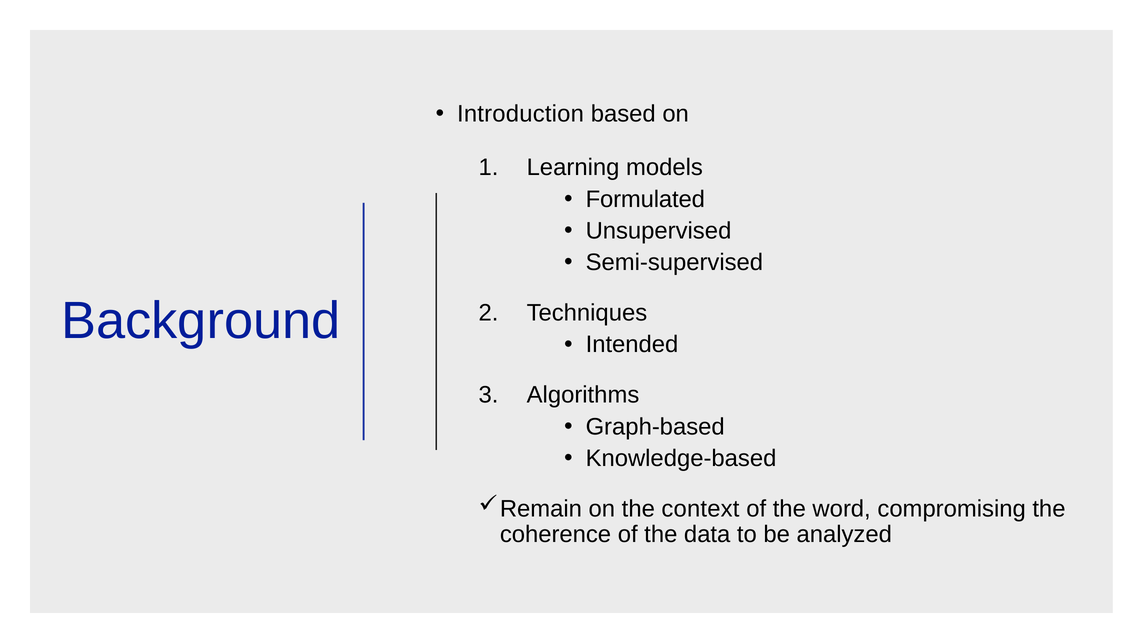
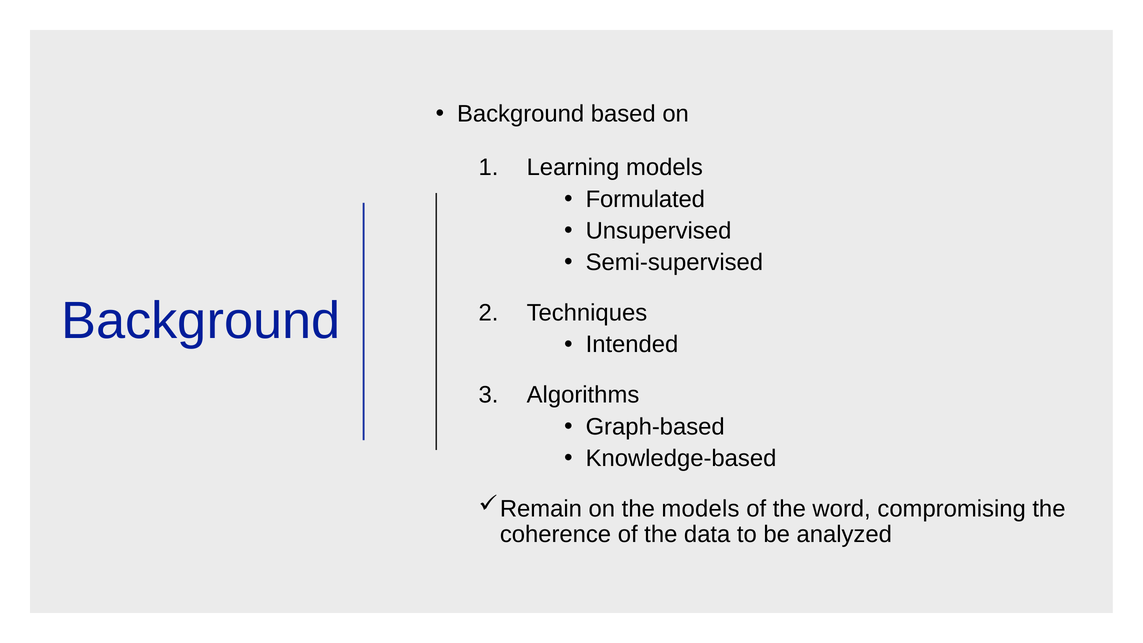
Introduction at (521, 114): Introduction -> Background
the context: context -> models
